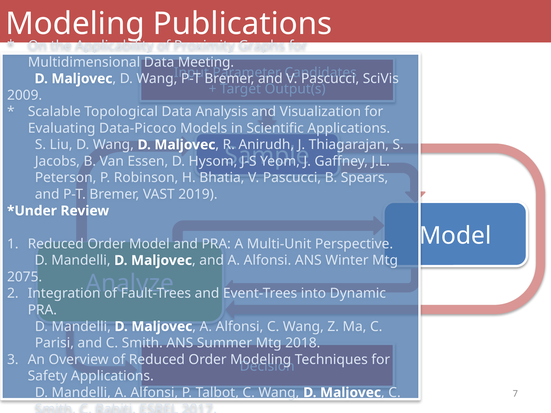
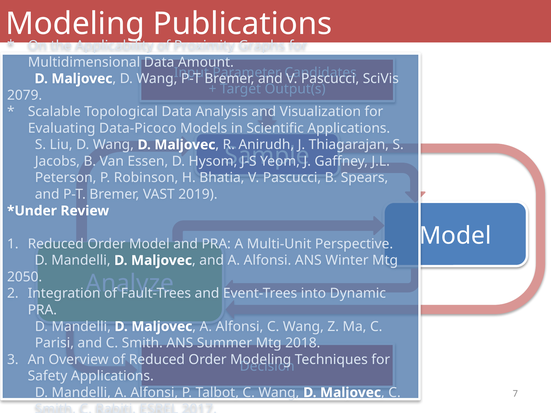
Meeting: Meeting -> Amount
2009: 2009 -> 2079
2075: 2075 -> 2050
